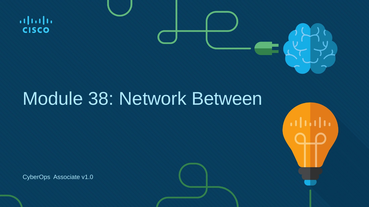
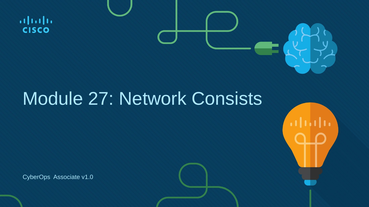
38: 38 -> 27
Between: Between -> Consists
